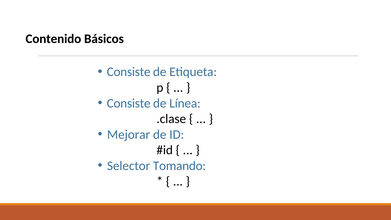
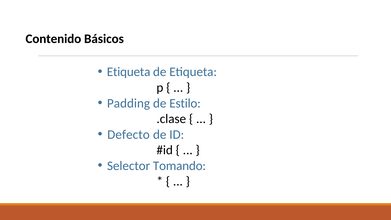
Consiste at (129, 72): Consiste -> Etiqueta
Consiste at (129, 103): Consiste -> Padding
Línea: Línea -> Estilo
Mejorar: Mejorar -> Defecto
